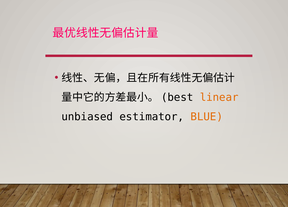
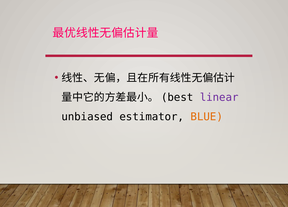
linear colour: orange -> purple
